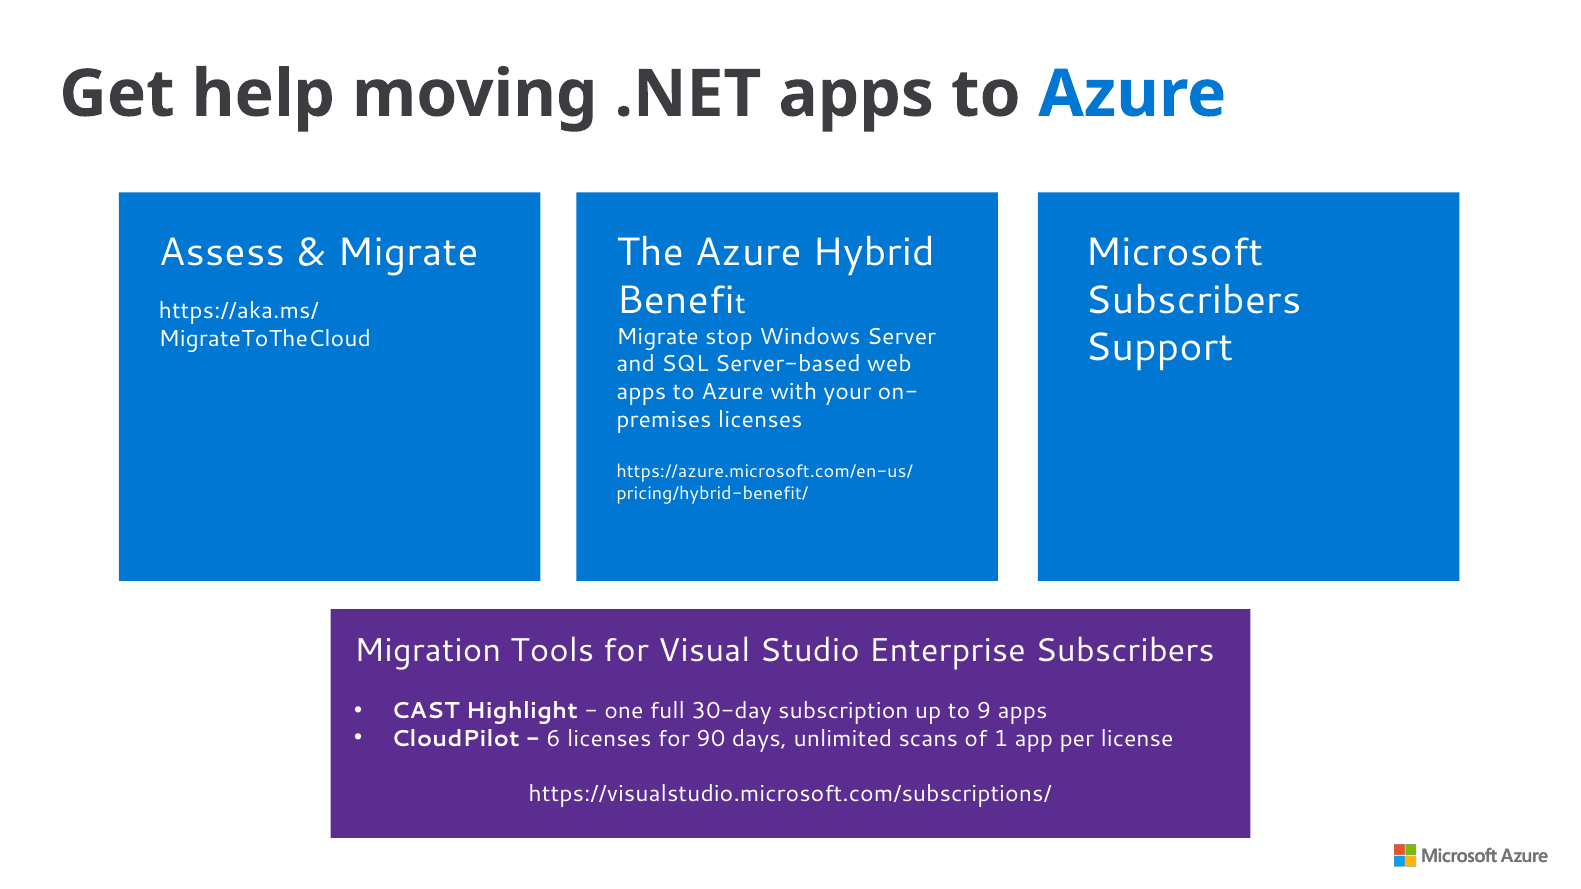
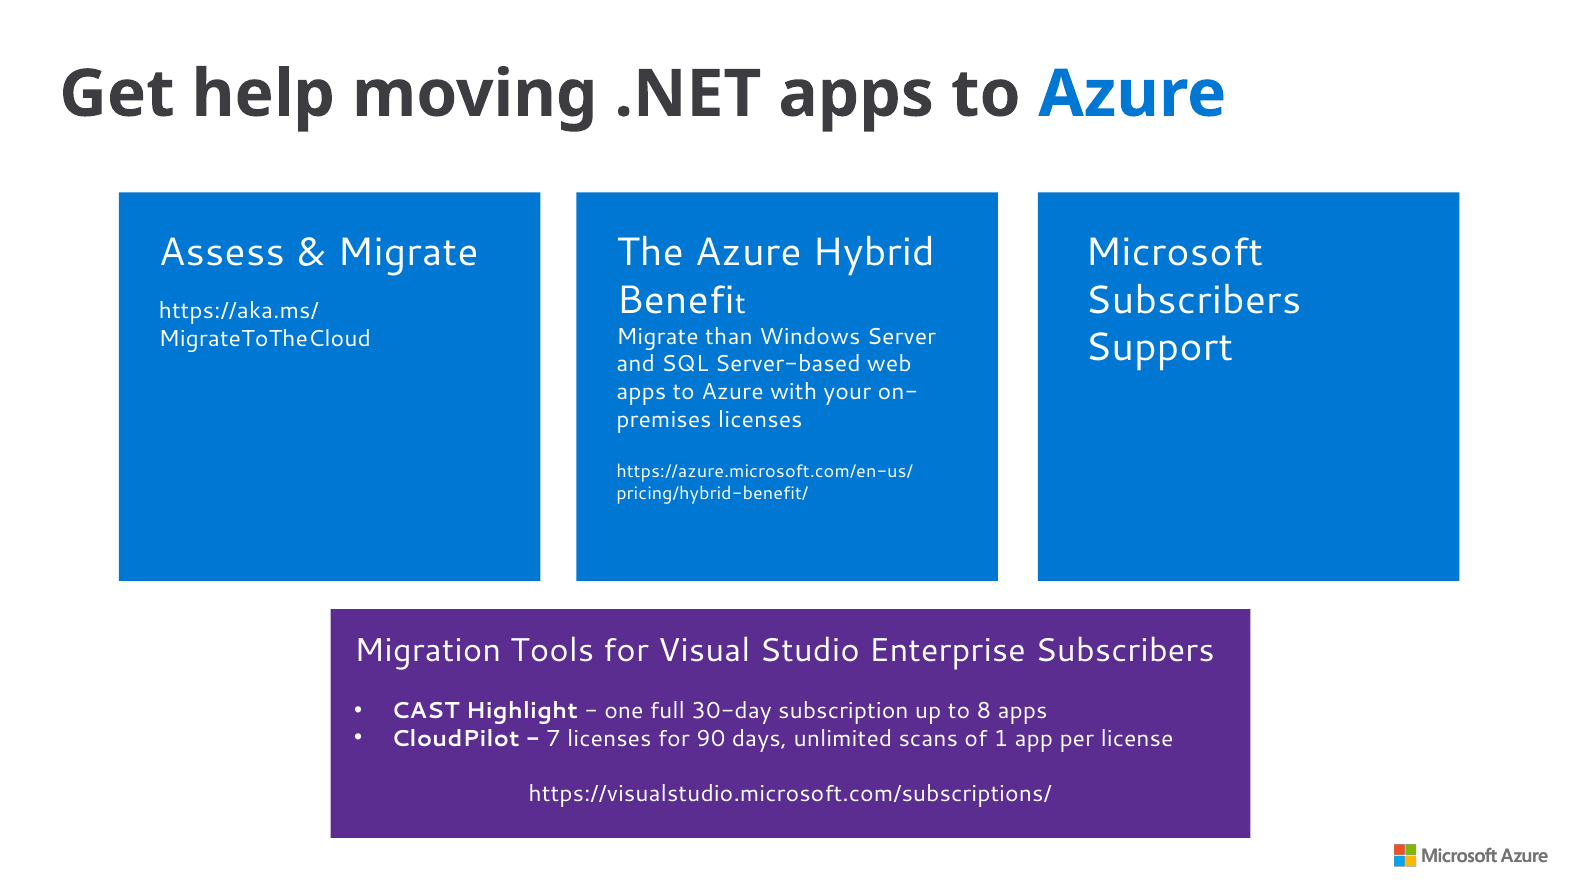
stop: stop -> than
9: 9 -> 8
6: 6 -> 7
